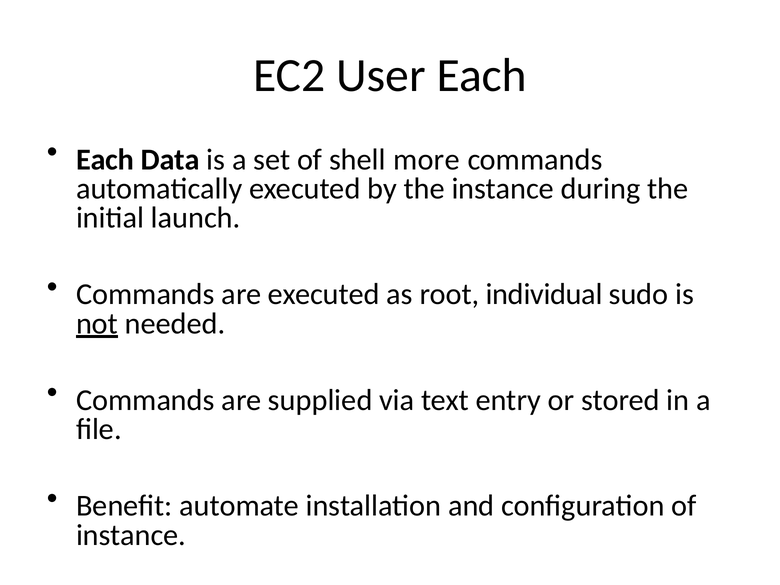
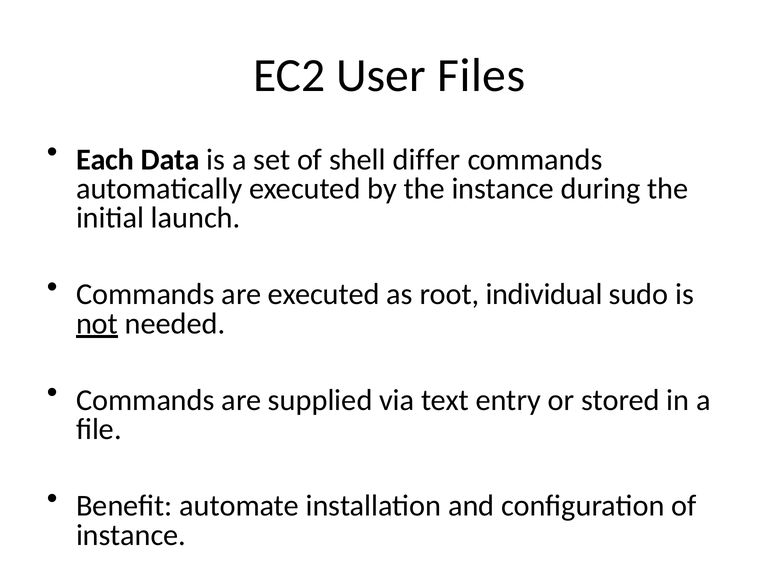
User Each: Each -> Files
more: more -> differ
